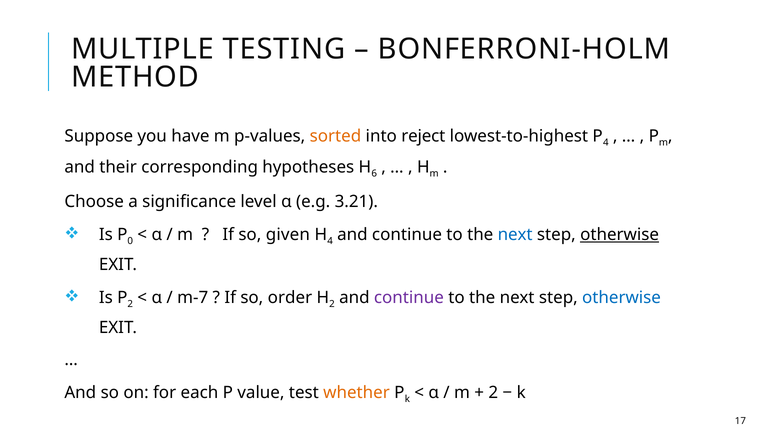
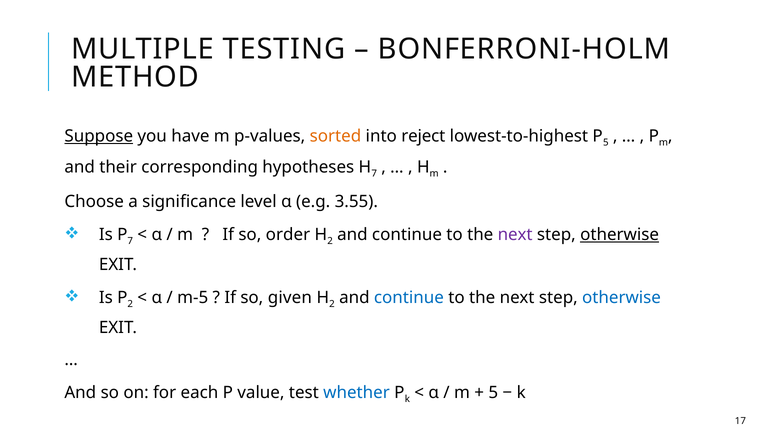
Suppose underline: none -> present
P 4: 4 -> 5
6 at (374, 173): 6 -> 7
3.21: 3.21 -> 3.55
P 0: 0 -> 7
given: given -> order
4 at (330, 241): 4 -> 2
next at (515, 234) colour: blue -> purple
m-7: m-7 -> m-5
order: order -> given
continue at (409, 297) colour: purple -> blue
whether colour: orange -> blue
2 at (493, 392): 2 -> 5
